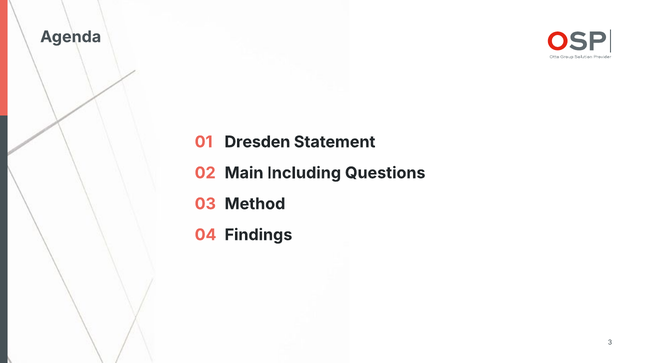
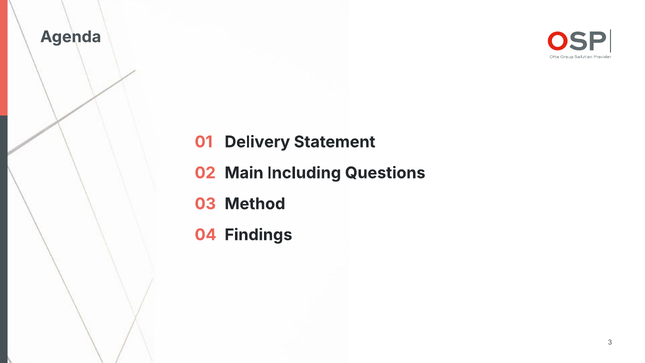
Dresden: Dresden -> Delivery
